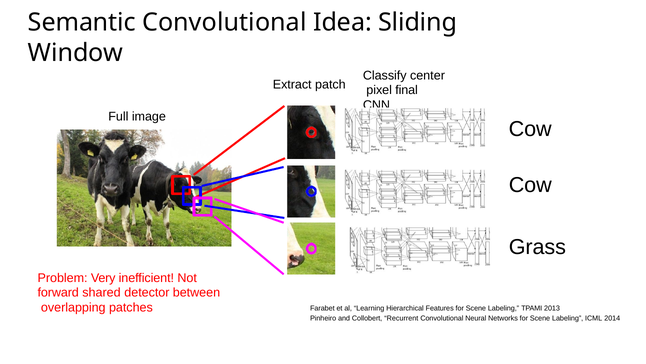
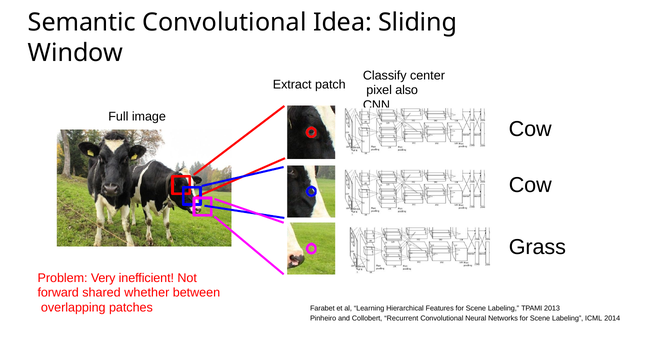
final: final -> also
detector: detector -> whether
